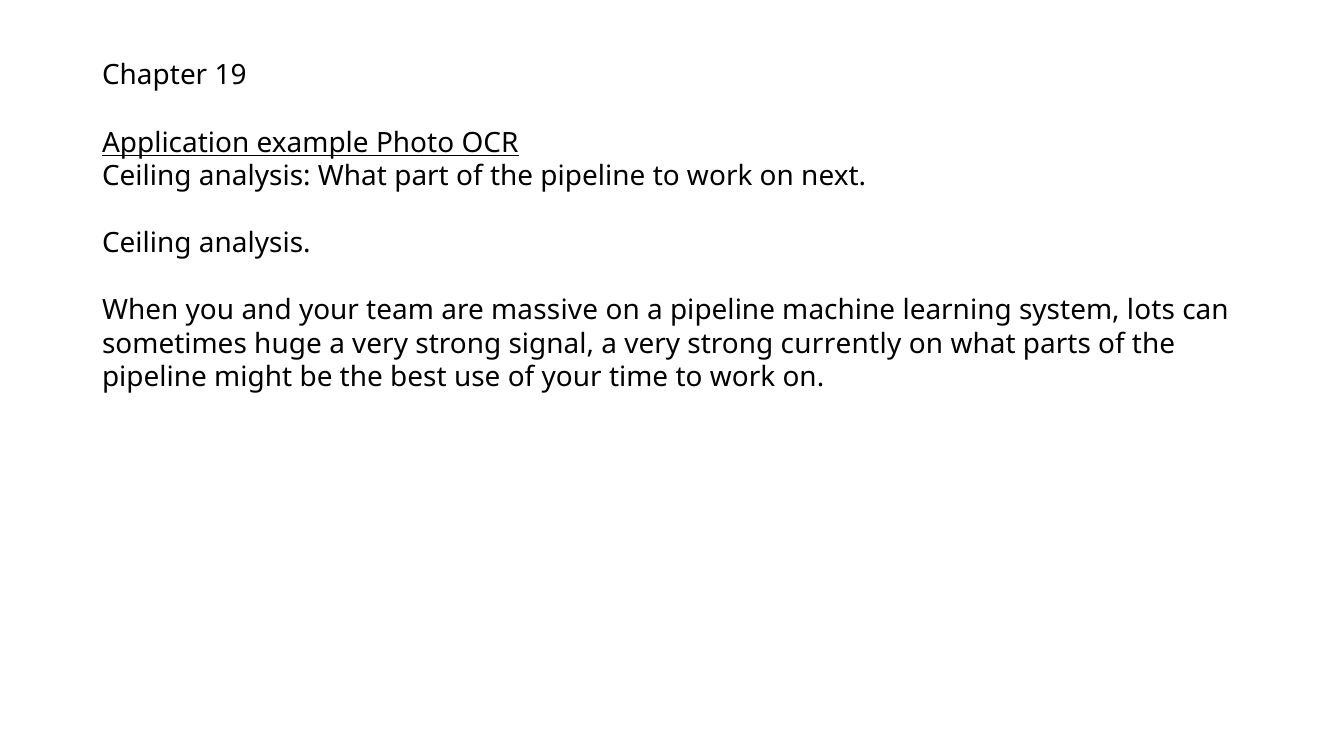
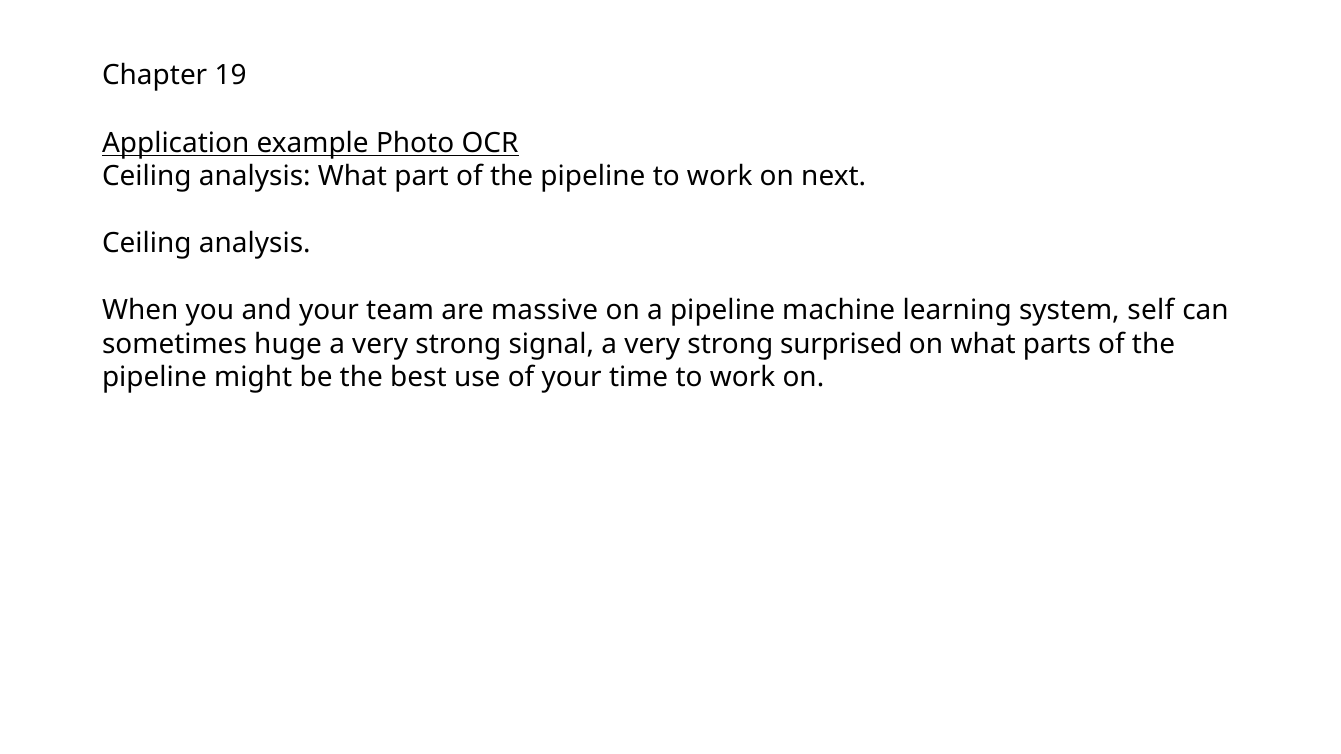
lots: lots -> self
currently: currently -> surprised
